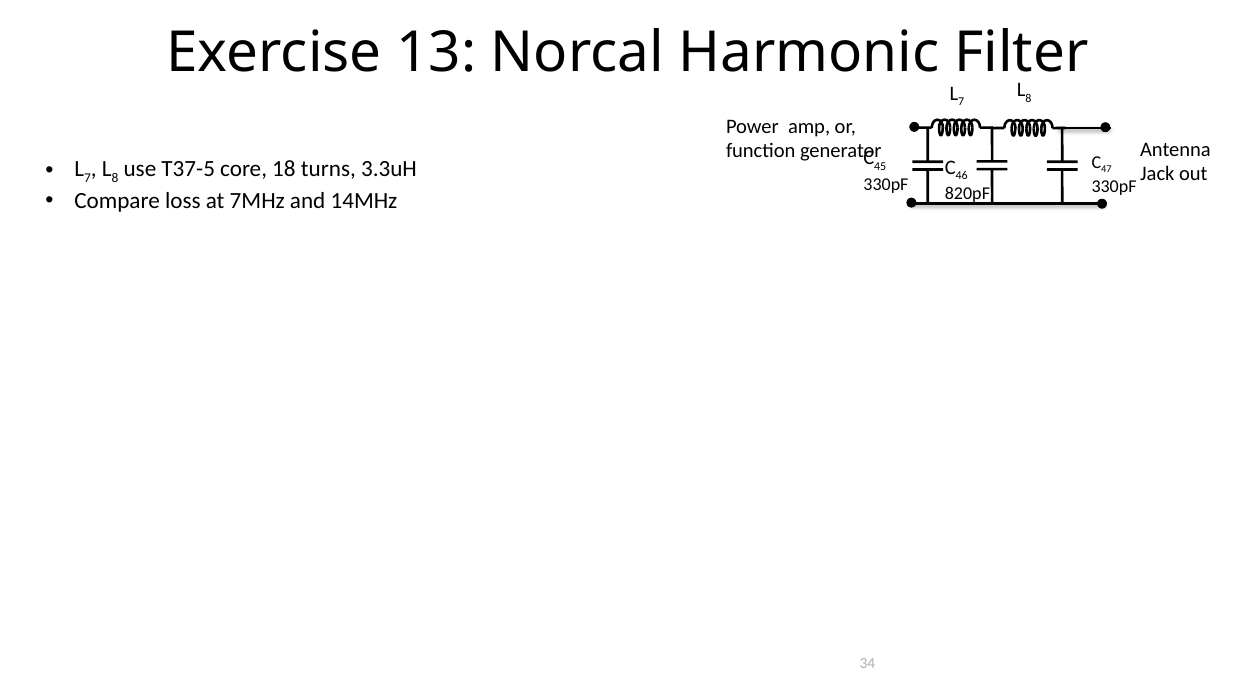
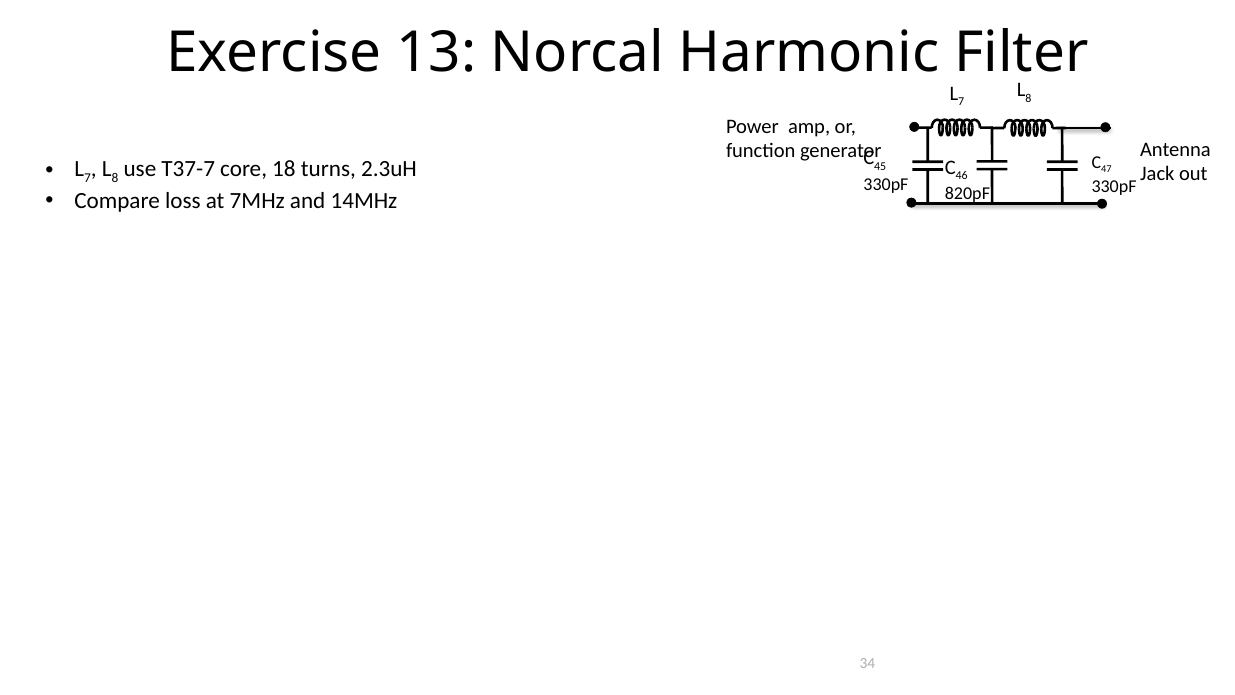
T37-5: T37-5 -> T37-7
3.3uH: 3.3uH -> 2.3uH
